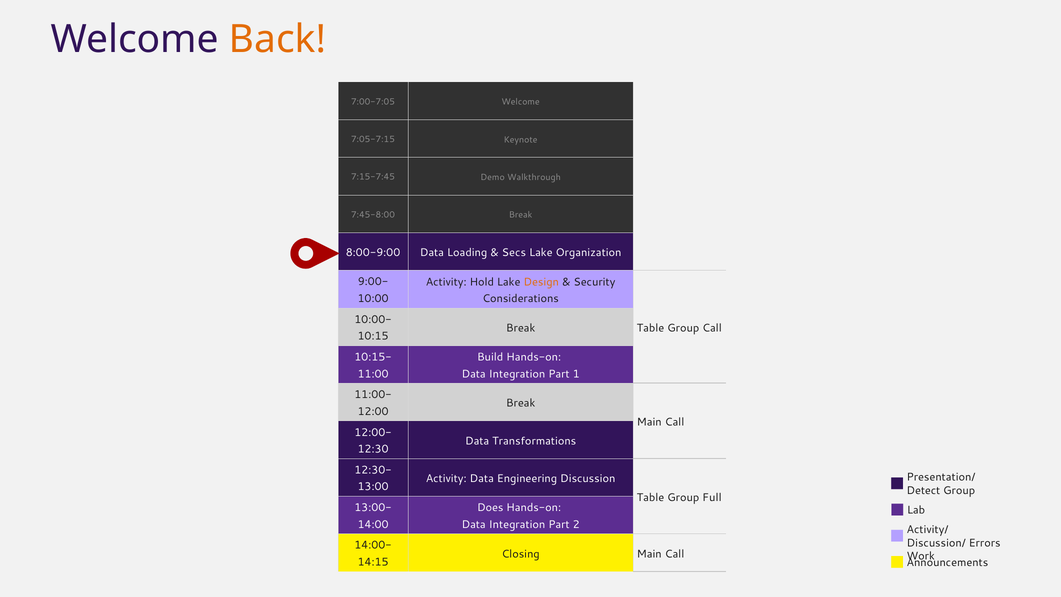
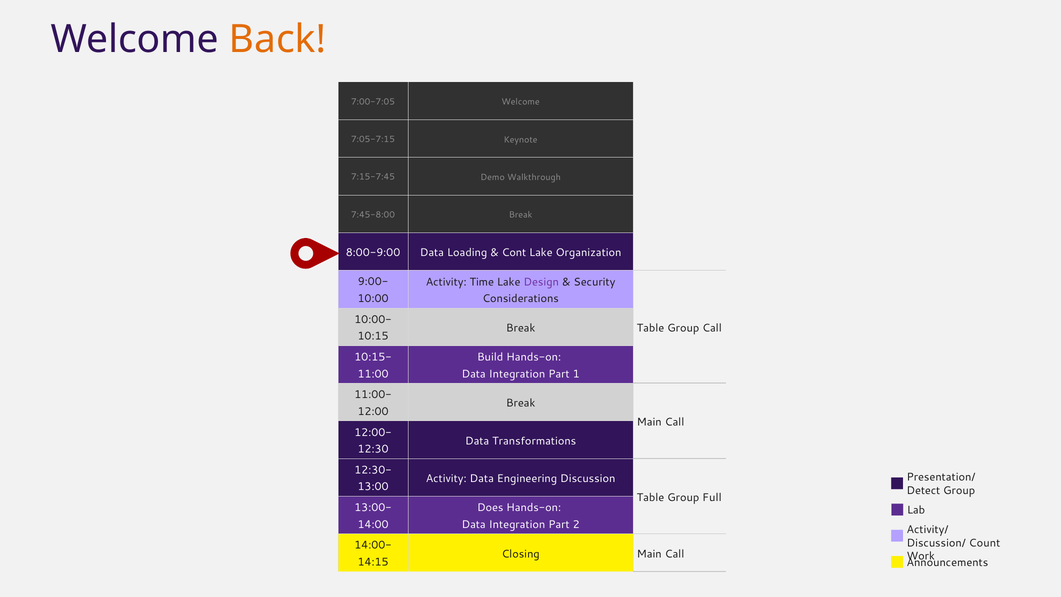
Secs: Secs -> Cont
Hold: Hold -> Time
Design colour: orange -> purple
Errors: Errors -> Count
